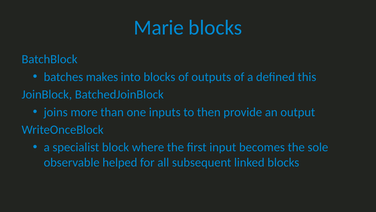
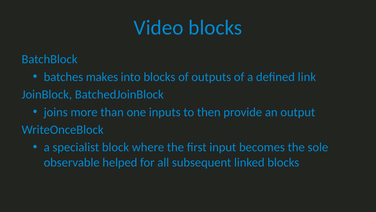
Marie: Marie -> Video
this: this -> link
